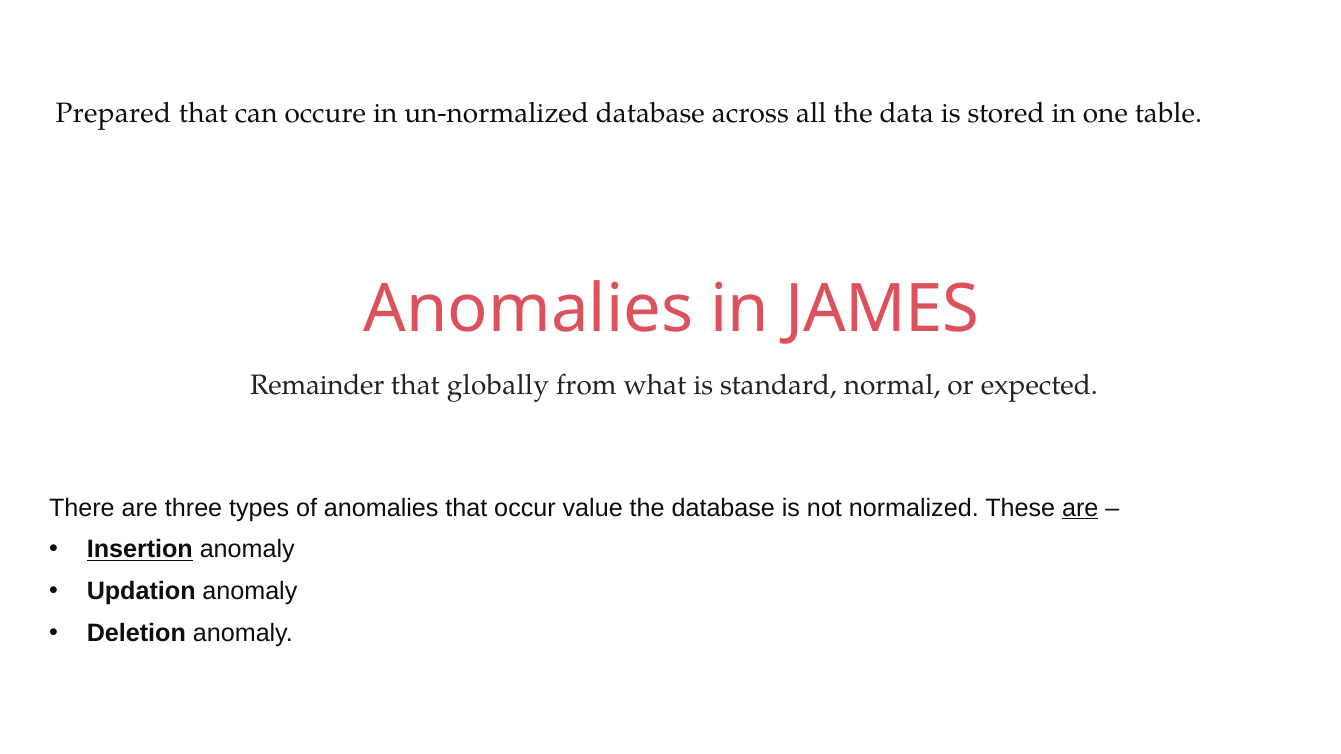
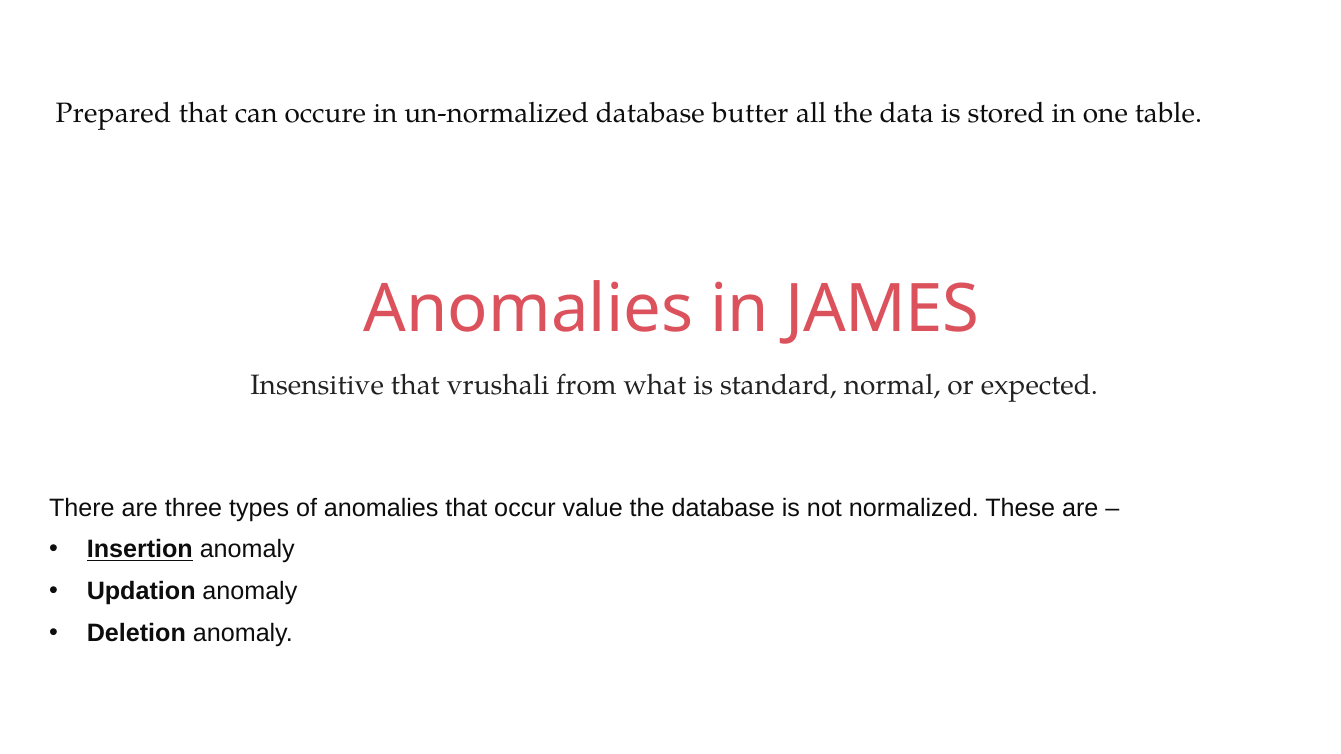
across: across -> butter
Remainder: Remainder -> Insensitive
globally: globally -> vrushali
are at (1080, 508) underline: present -> none
